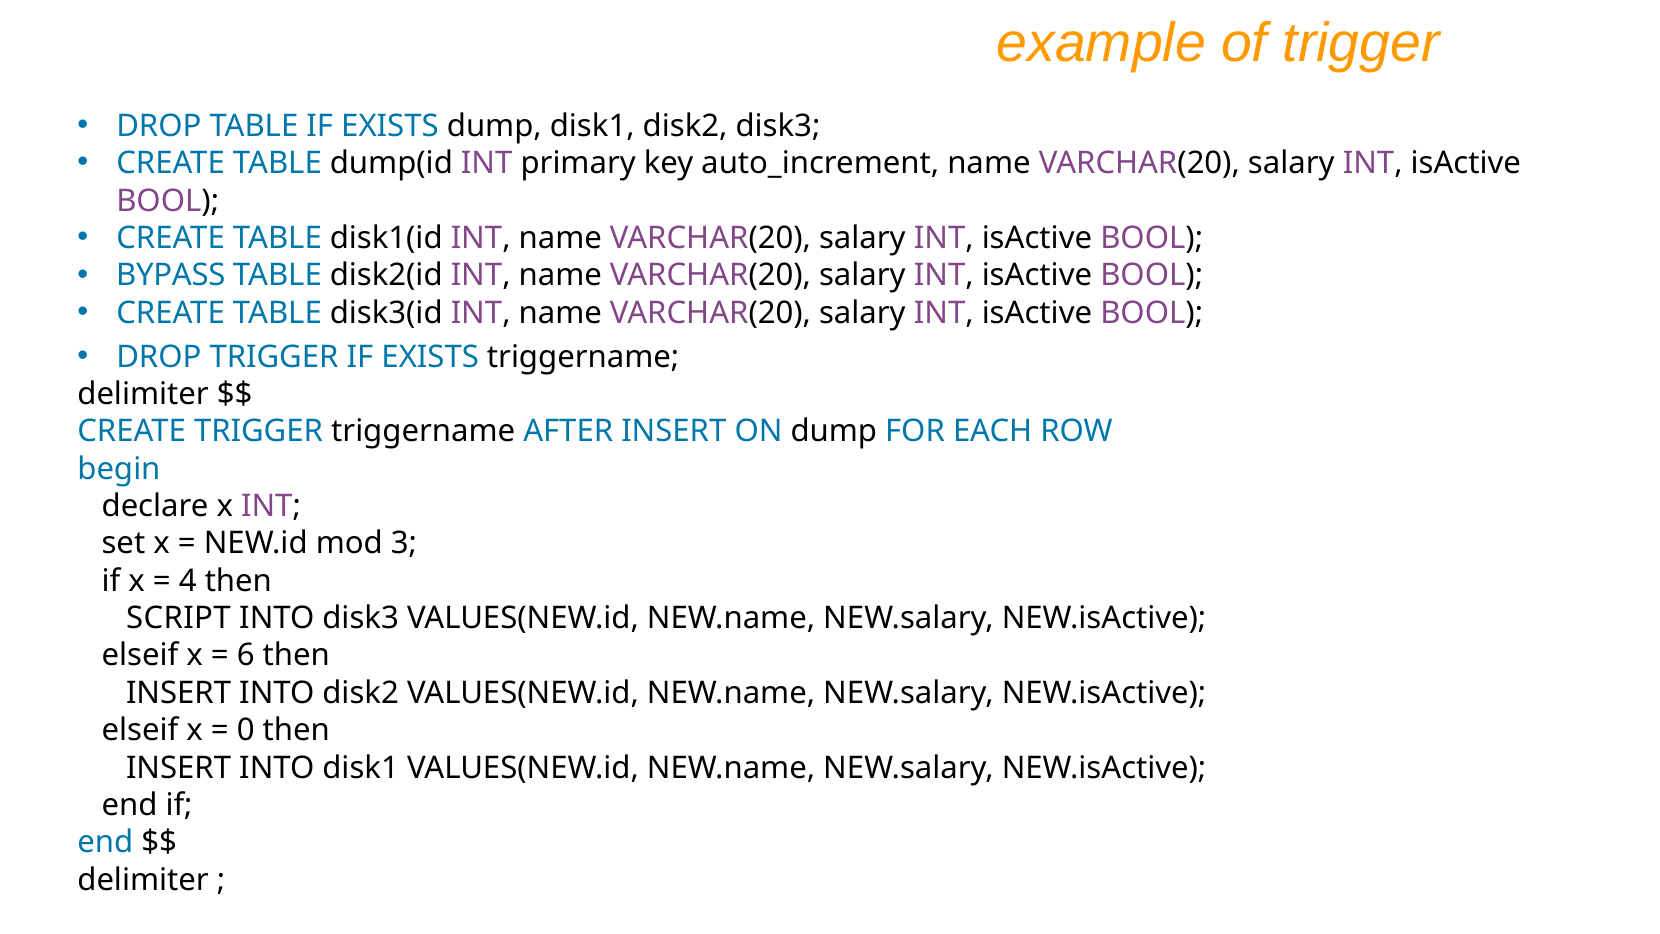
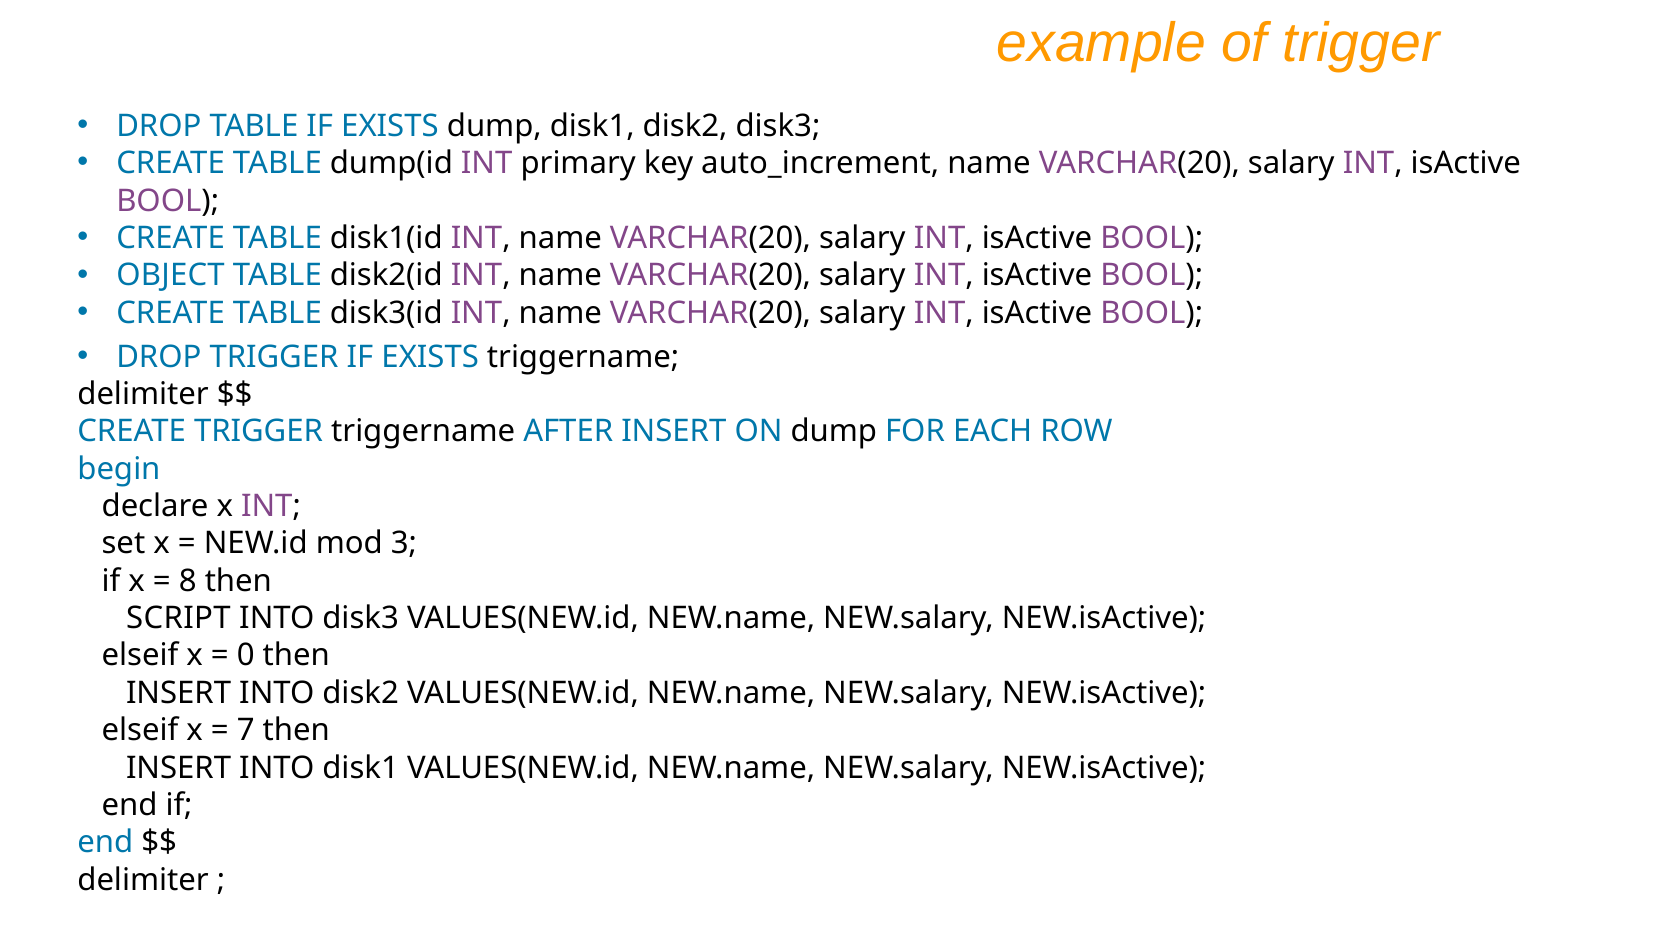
BYPASS: BYPASS -> OBJECT
4: 4 -> 8
6: 6 -> 0
0: 0 -> 7
